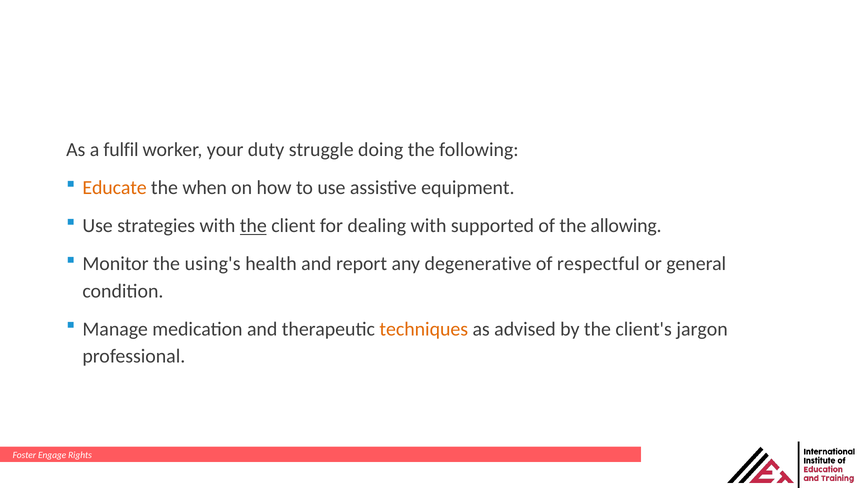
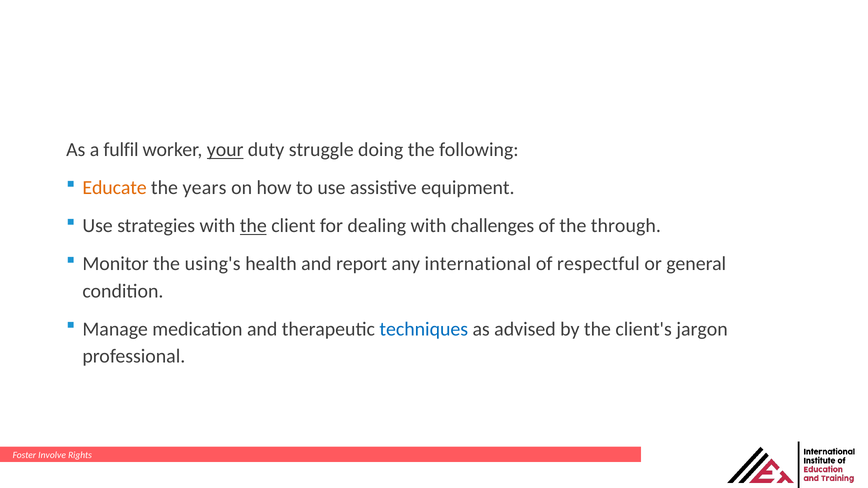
your underline: none -> present
when: when -> years
supported: supported -> challenges
allowing: allowing -> through
degenerative: degenerative -> international
techniques colour: orange -> blue
Engage: Engage -> Involve
